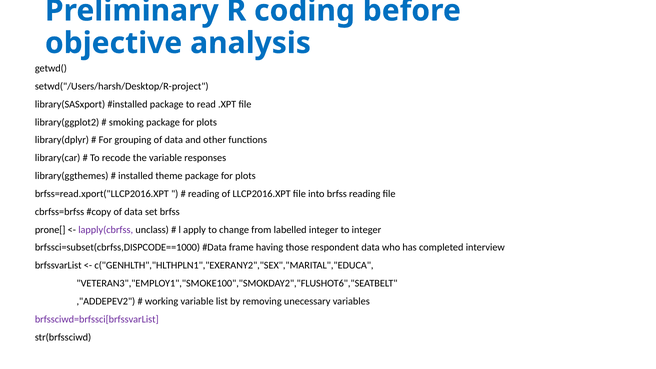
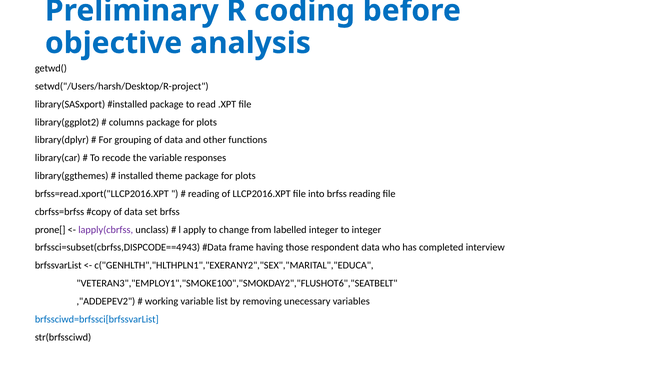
smoking: smoking -> columns
brfssci=subset(cbrfss,DISPCODE==1000: brfssci=subset(cbrfss,DISPCODE==1000 -> brfssci=subset(cbrfss,DISPCODE==4943
brfssciwd=brfssci[brfssvarList colour: purple -> blue
